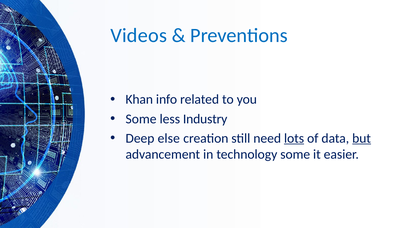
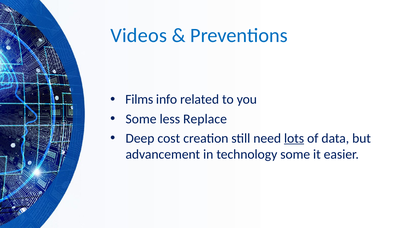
Khan: Khan -> Films
Industry: Industry -> Replace
else: else -> cost
but underline: present -> none
